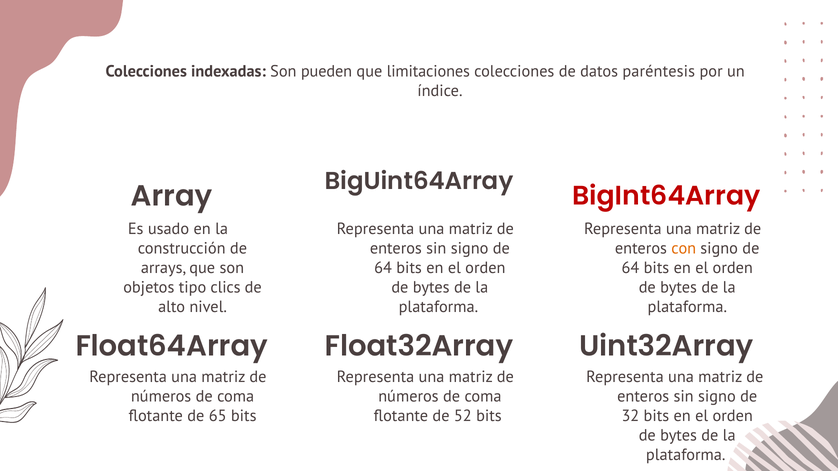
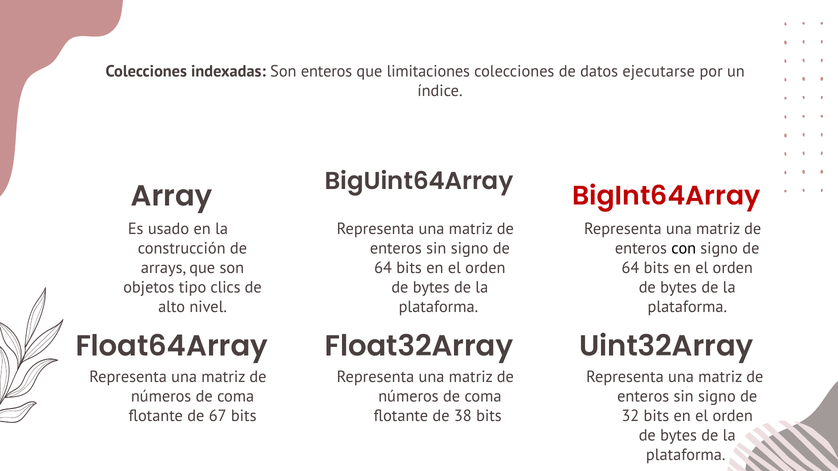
Son pueden: pueden -> enteros
paréntesis: paréntesis -> ejecutarse
con colour: orange -> black
65: 65 -> 67
52: 52 -> 38
